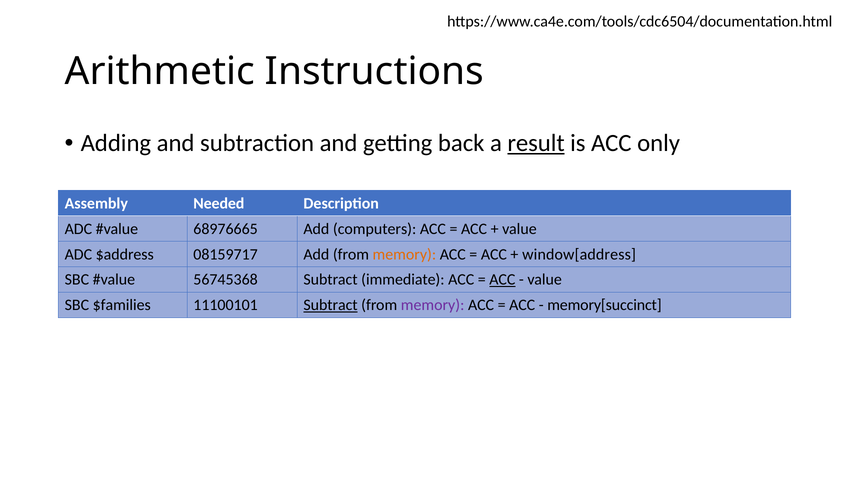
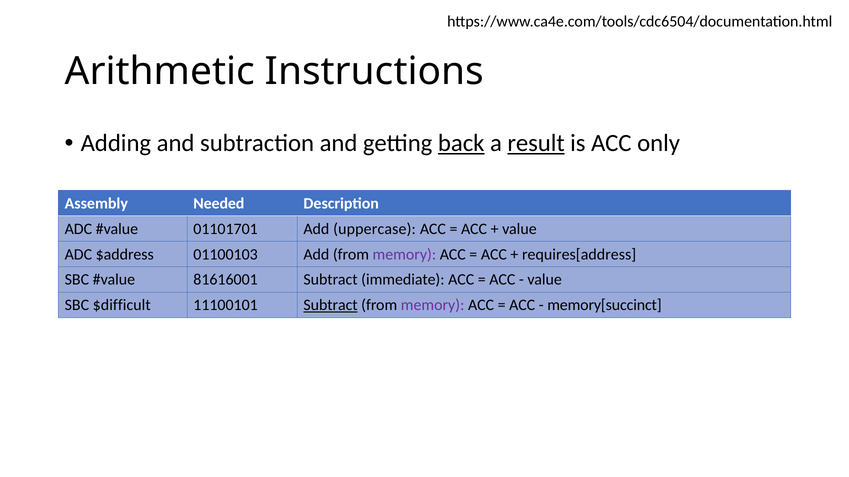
back underline: none -> present
68976665: 68976665 -> 01101701
computers: computers -> uppercase
08159717: 08159717 -> 01100103
memory at (404, 255) colour: orange -> purple
window[address: window[address -> requires[address
56745368: 56745368 -> 81616001
ACC at (502, 280) underline: present -> none
$families: $families -> $difficult
